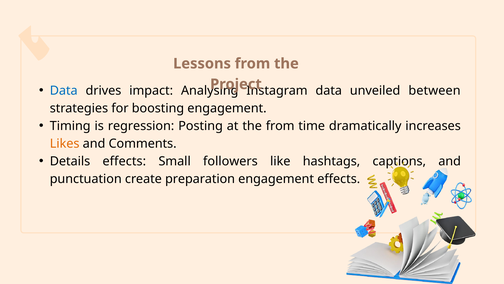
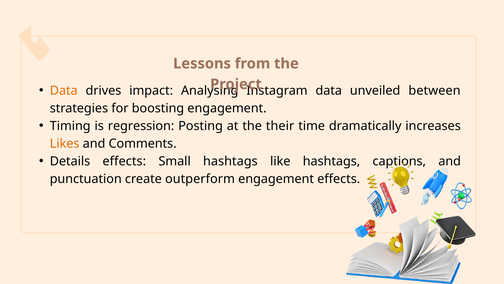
Data at (64, 91) colour: blue -> orange
the from: from -> their
Small followers: followers -> hashtags
preparation: preparation -> outperform
